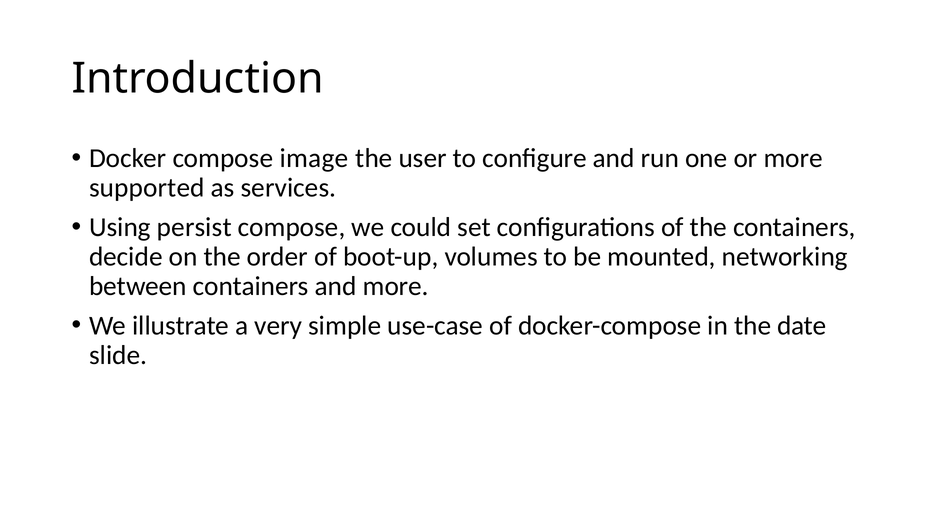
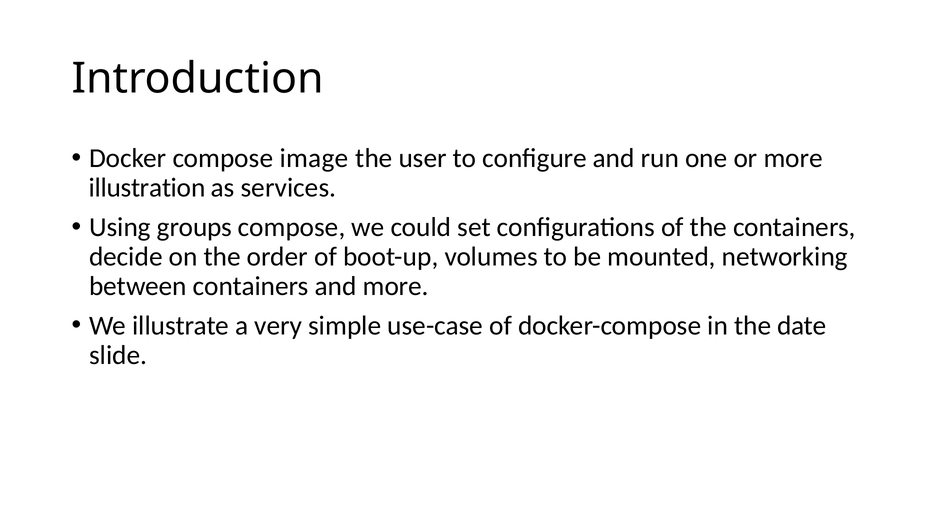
supported: supported -> illustration
persist: persist -> groups
